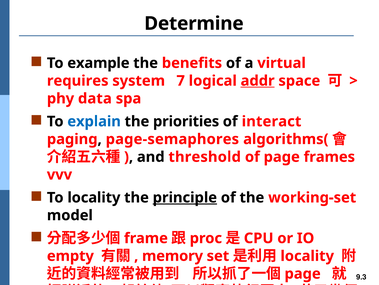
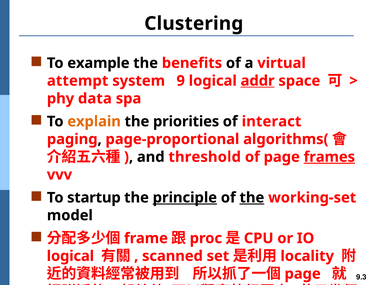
Determine: Determine -> Clustering
requires: requires -> attempt
7: 7 -> 9
explain colour: blue -> orange
page-semaphores: page-semaphores -> page-proportional
frames underline: none -> present
To locality: locality -> startup
the at (252, 197) underline: none -> present
empty at (70, 255): empty -> logical
memory: memory -> scanned
